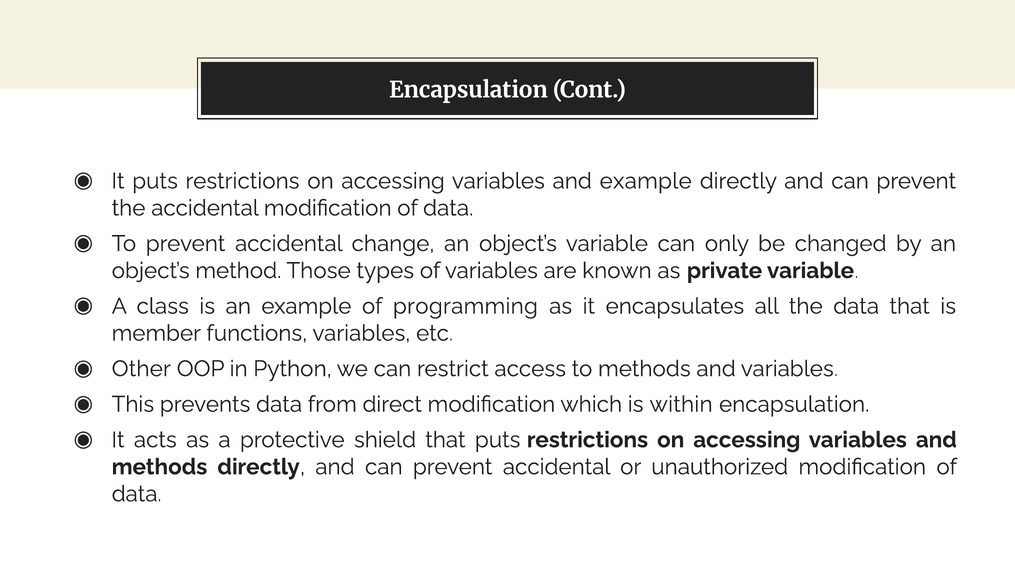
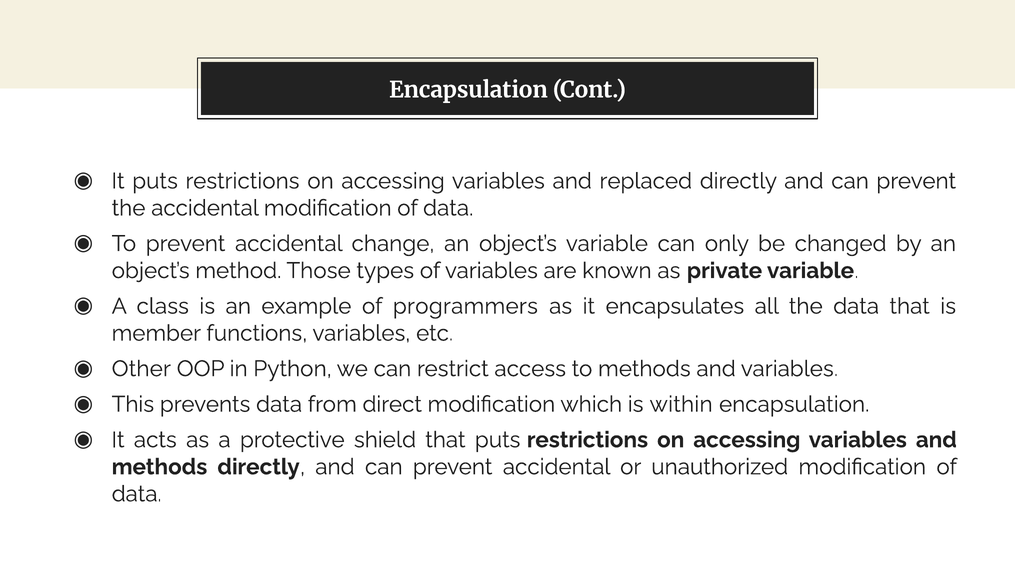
and example: example -> replaced
programming: programming -> programmers
